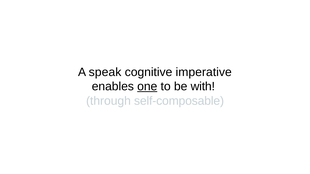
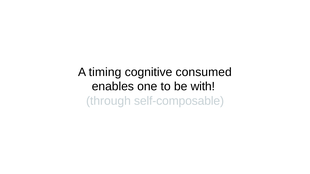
speak: speak -> timing
imperative: imperative -> consumed
one underline: present -> none
